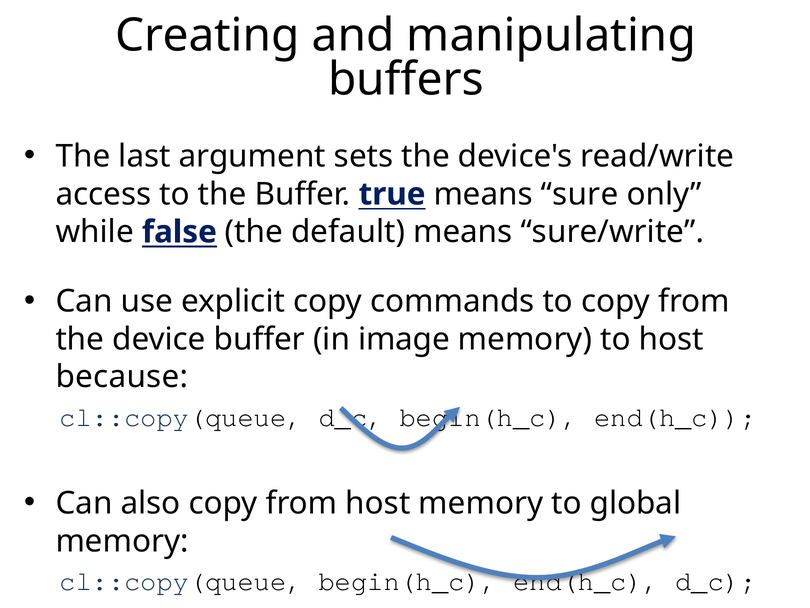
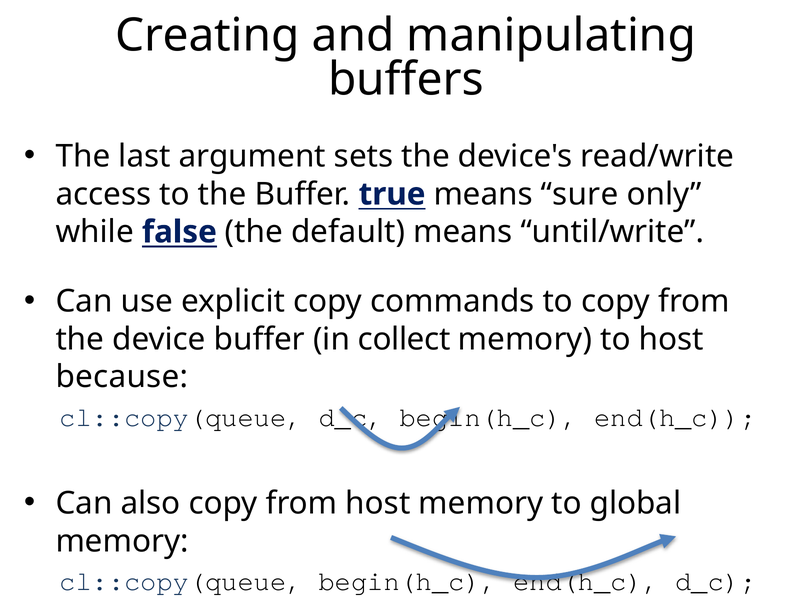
sure/write: sure/write -> until/write
image: image -> collect
